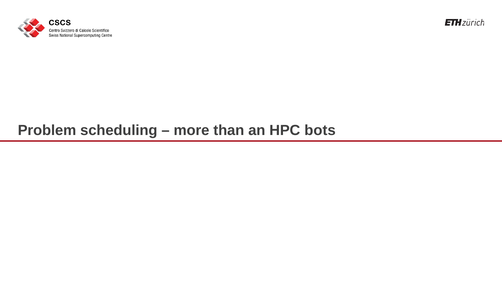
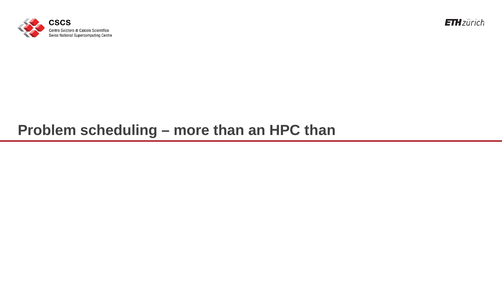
HPC bots: bots -> than
